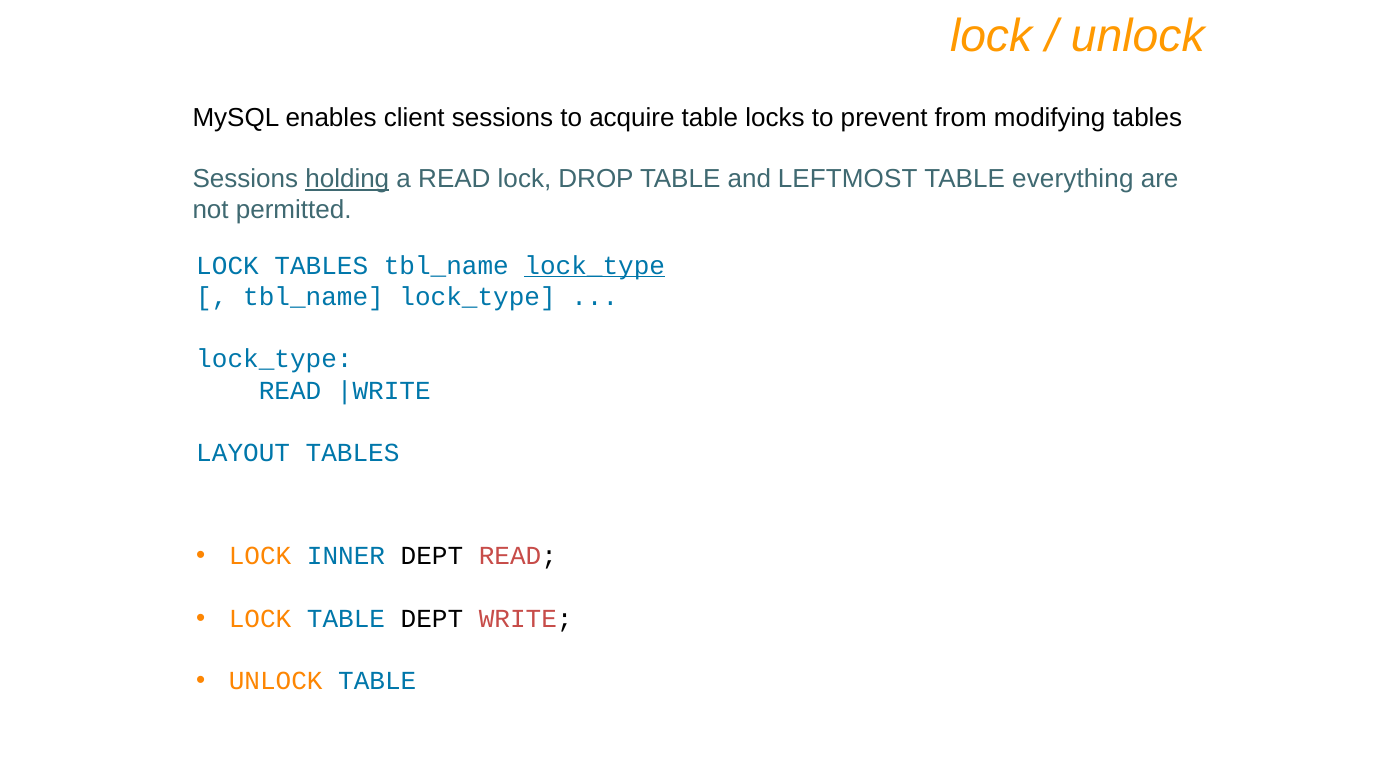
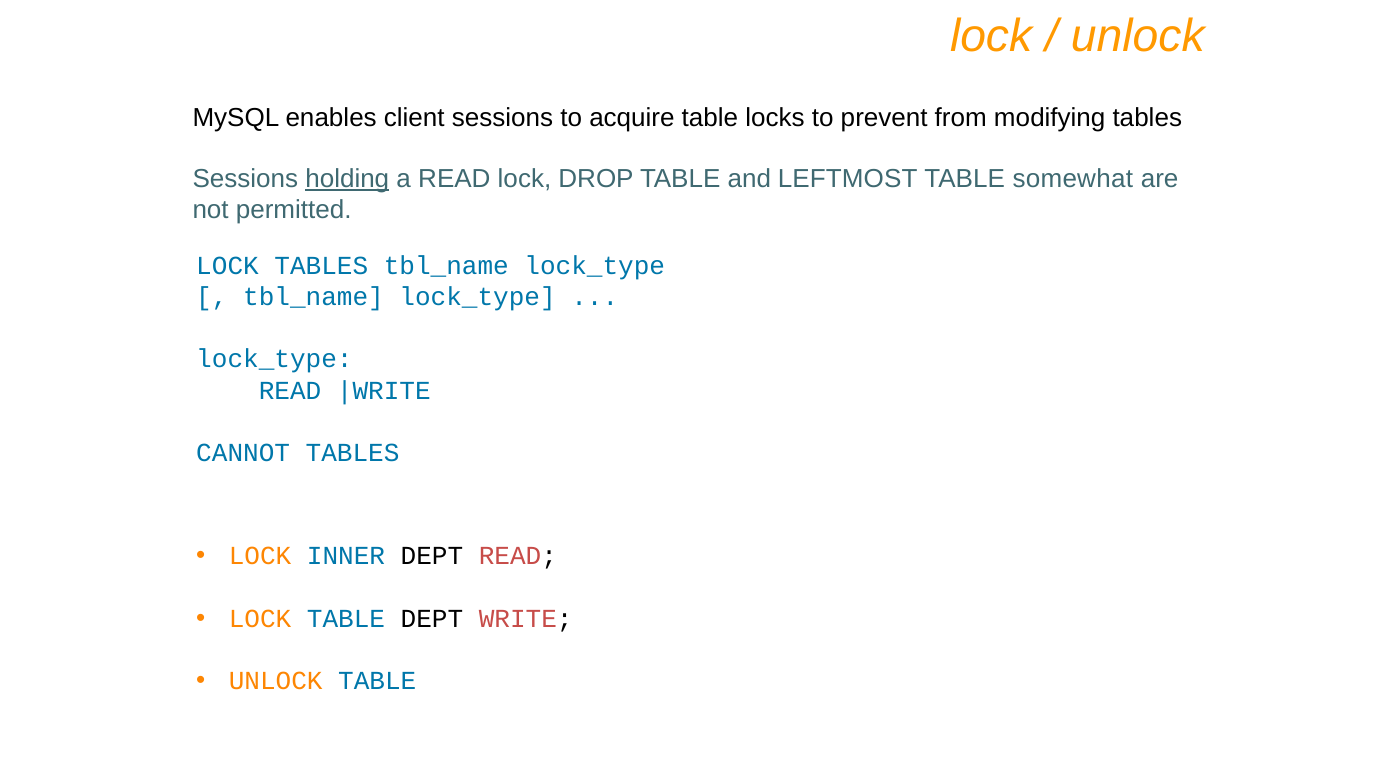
everything: everything -> somewhat
lock_type at (595, 266) underline: present -> none
LAYOUT: LAYOUT -> CANNOT
